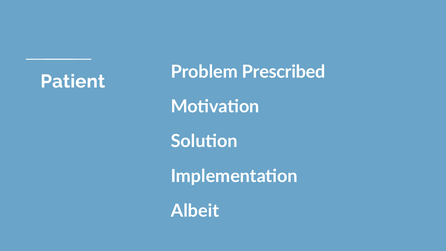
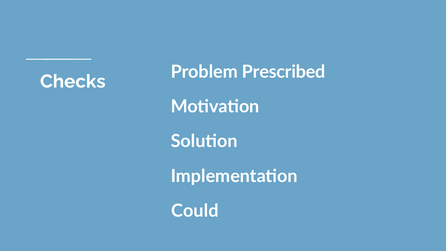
Patient: Patient -> Checks
Albeit: Albeit -> Could
